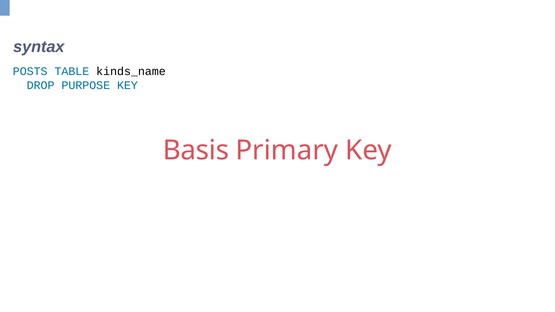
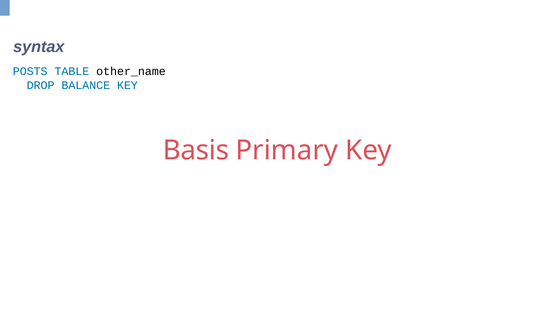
kinds_name: kinds_name -> other_name
PURPOSE: PURPOSE -> BALANCE
